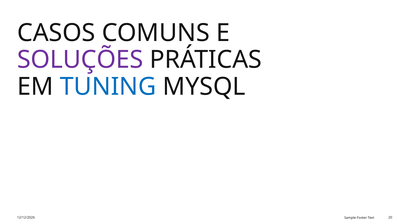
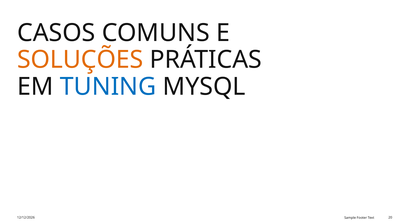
SOLUÇÕES colour: purple -> orange
